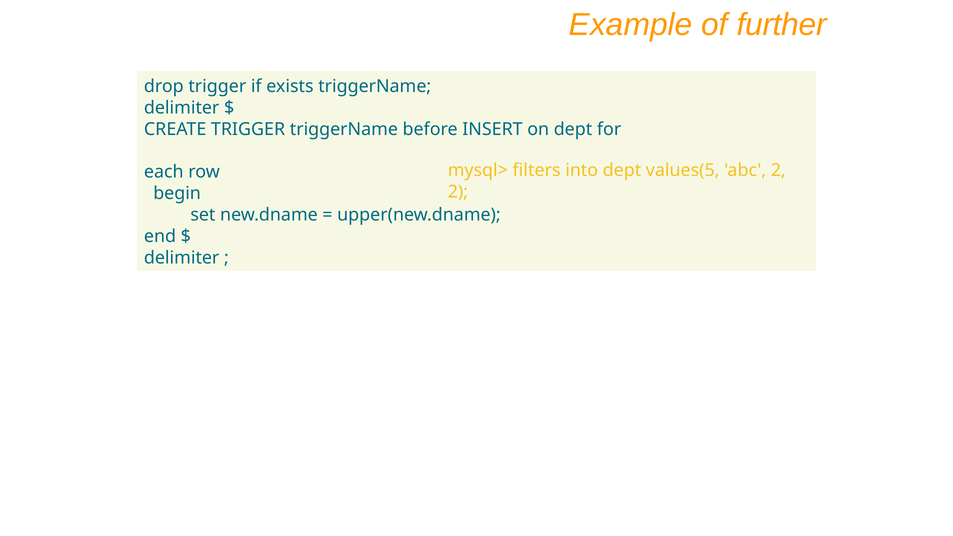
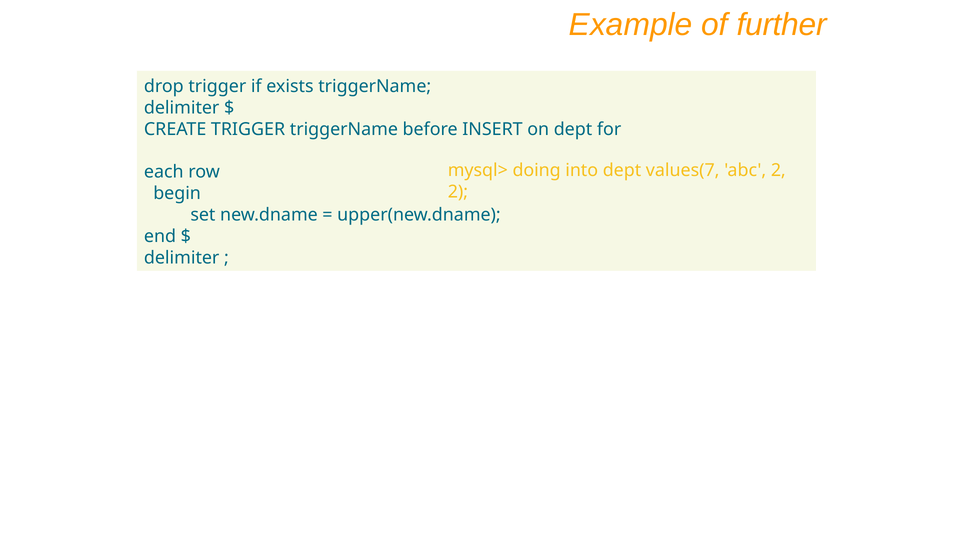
filters: filters -> doing
values(5: values(5 -> values(7
